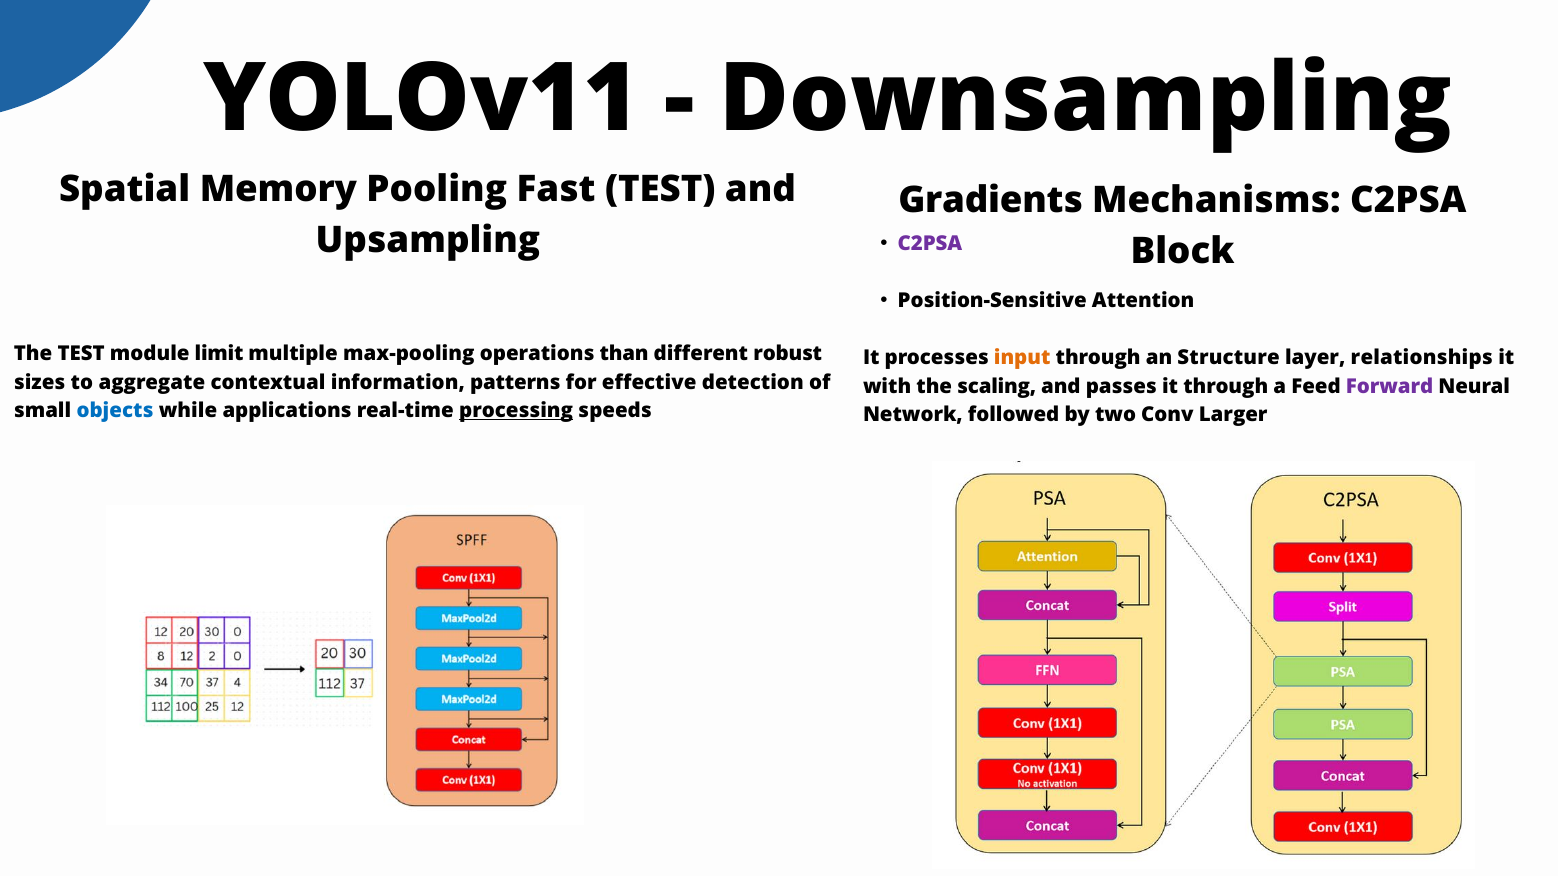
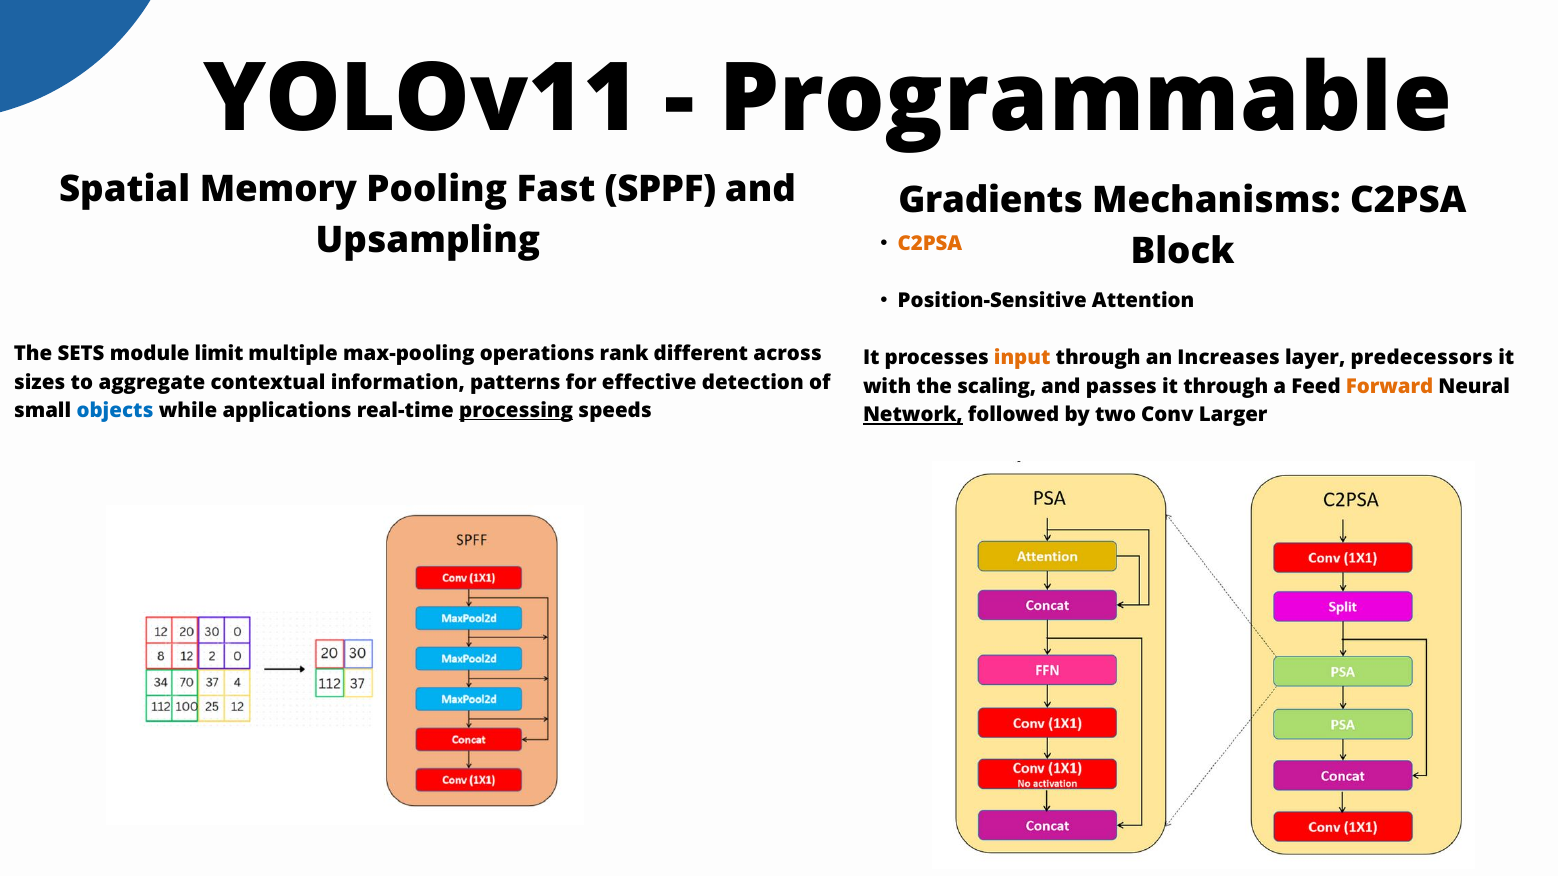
Downsampling: Downsampling -> Programmable
Fast TEST: TEST -> SPPF
C2PSA at (930, 244) colour: purple -> orange
The TEST: TEST -> SETS
than: than -> rank
robust: robust -> across
Structure: Structure -> Increases
relationships: relationships -> predecessors
Forward colour: purple -> orange
Network underline: none -> present
